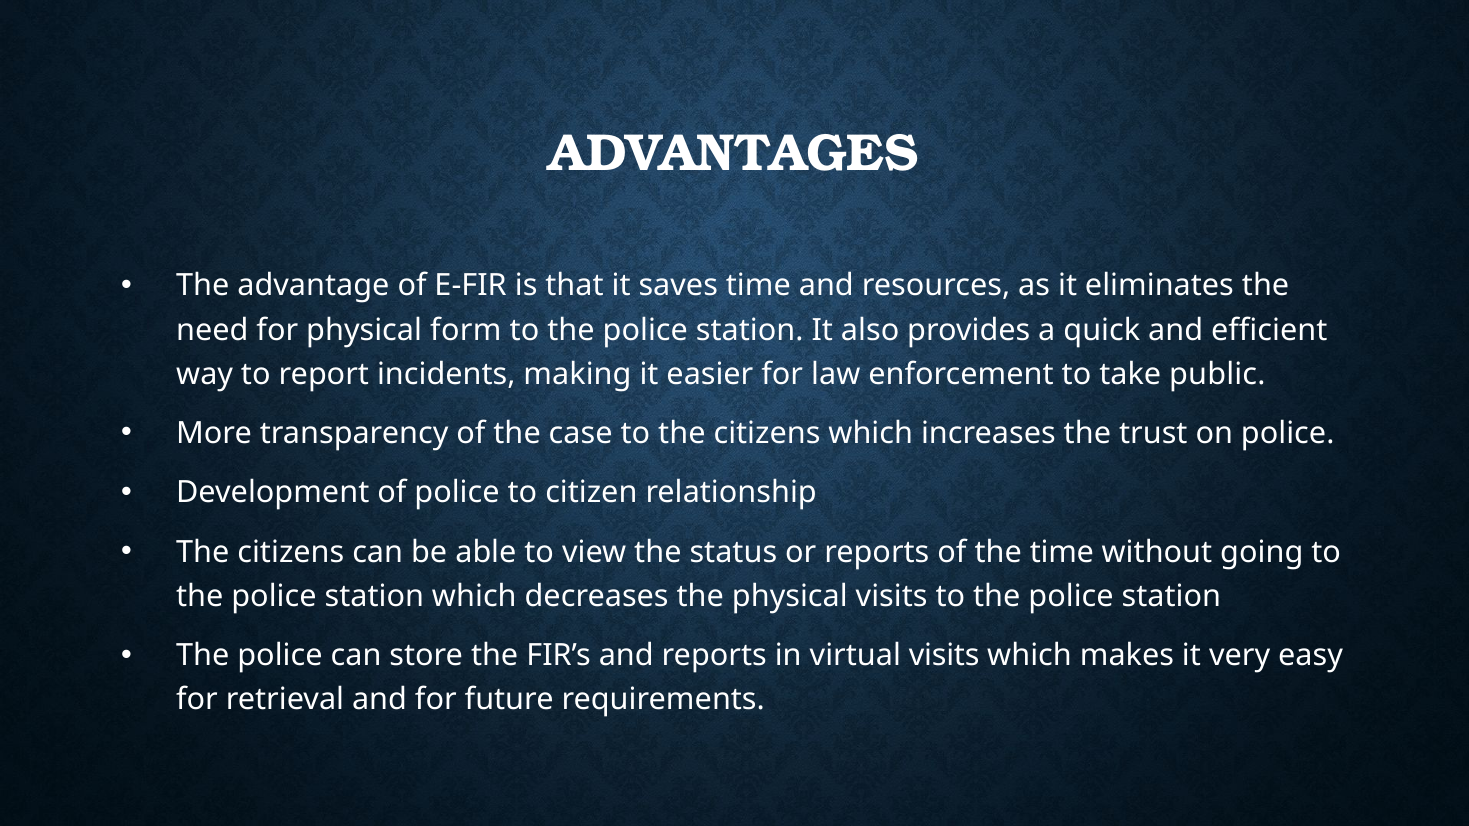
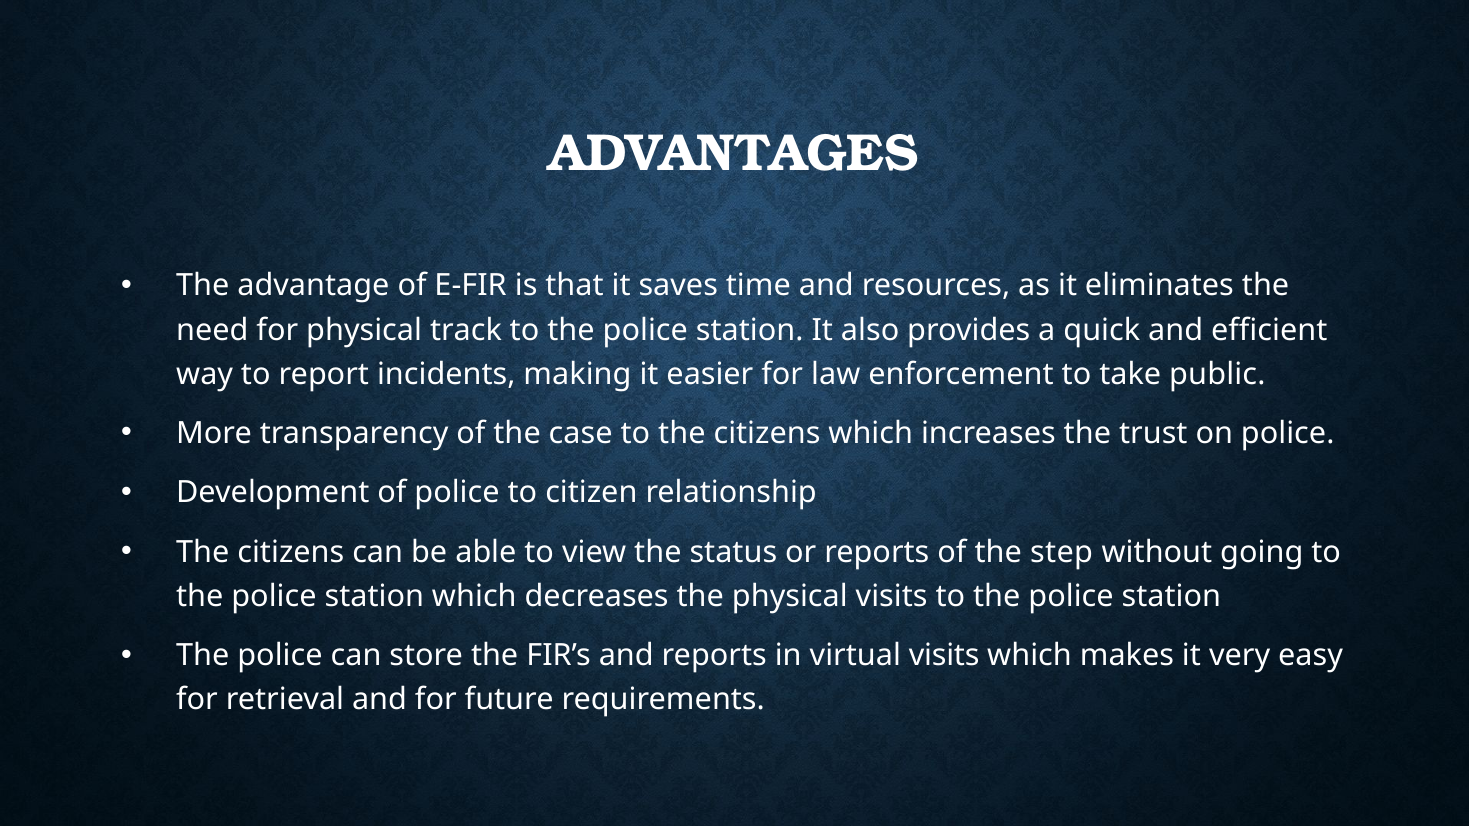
form: form -> track
the time: time -> step
